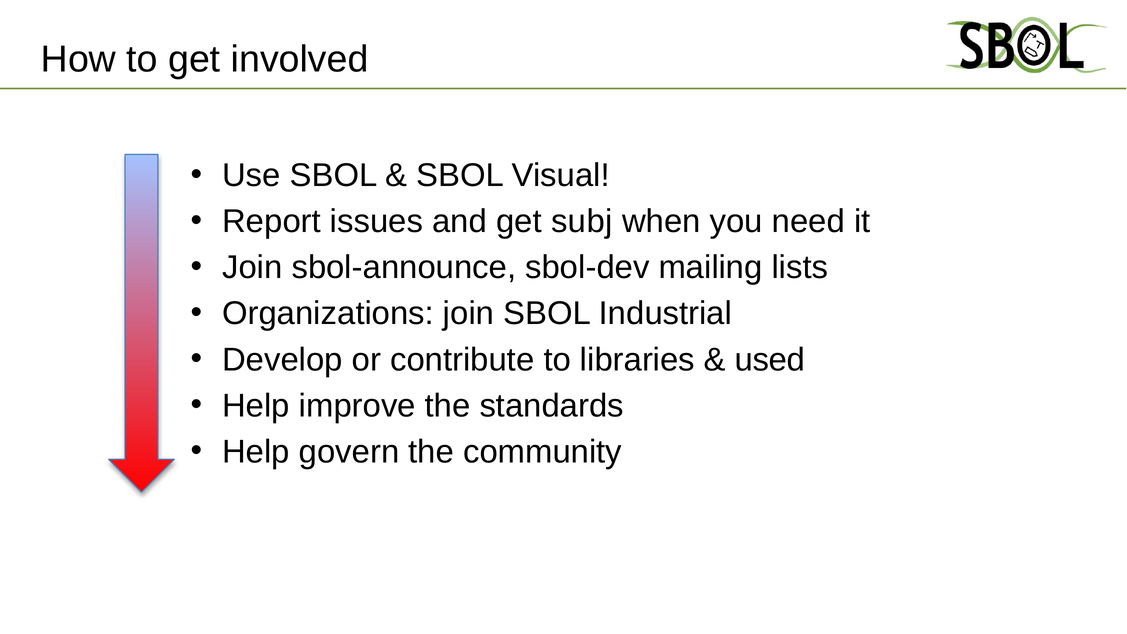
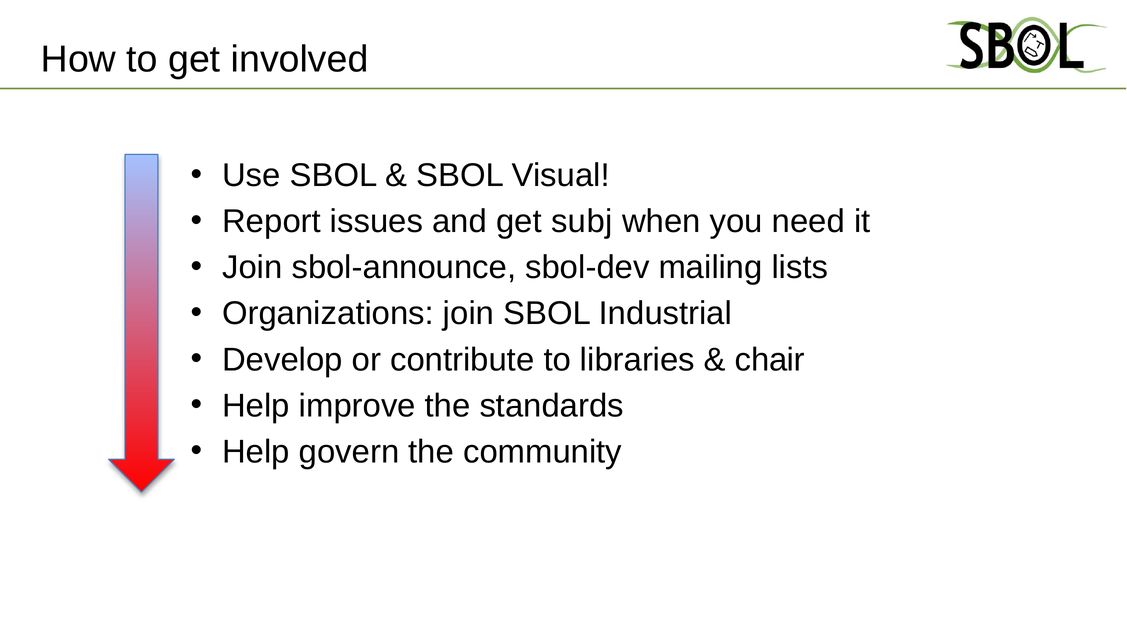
used: used -> chair
